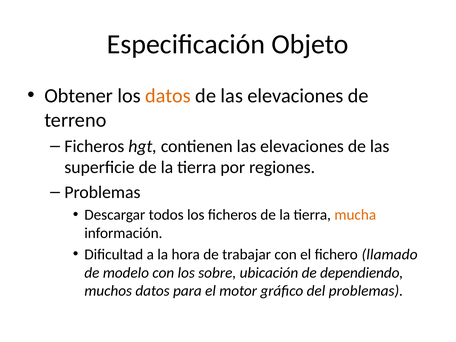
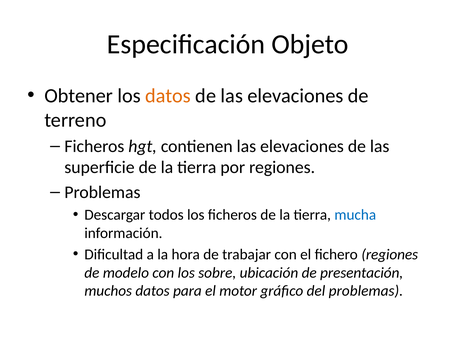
mucha colour: orange -> blue
fichero llamado: llamado -> regiones
dependiendo: dependiendo -> presentación
